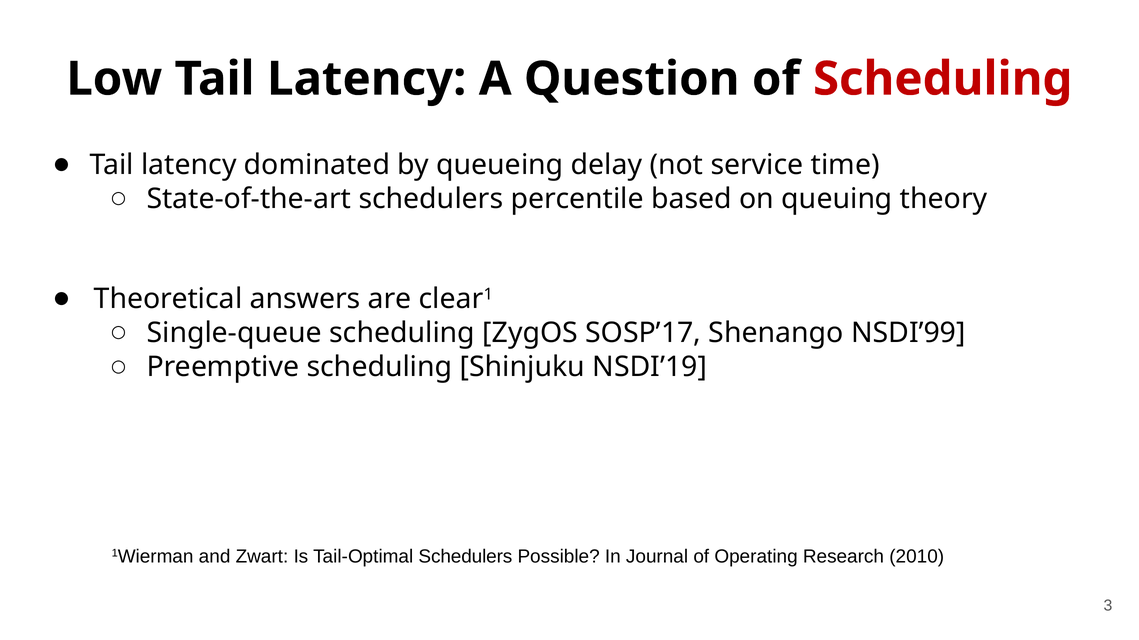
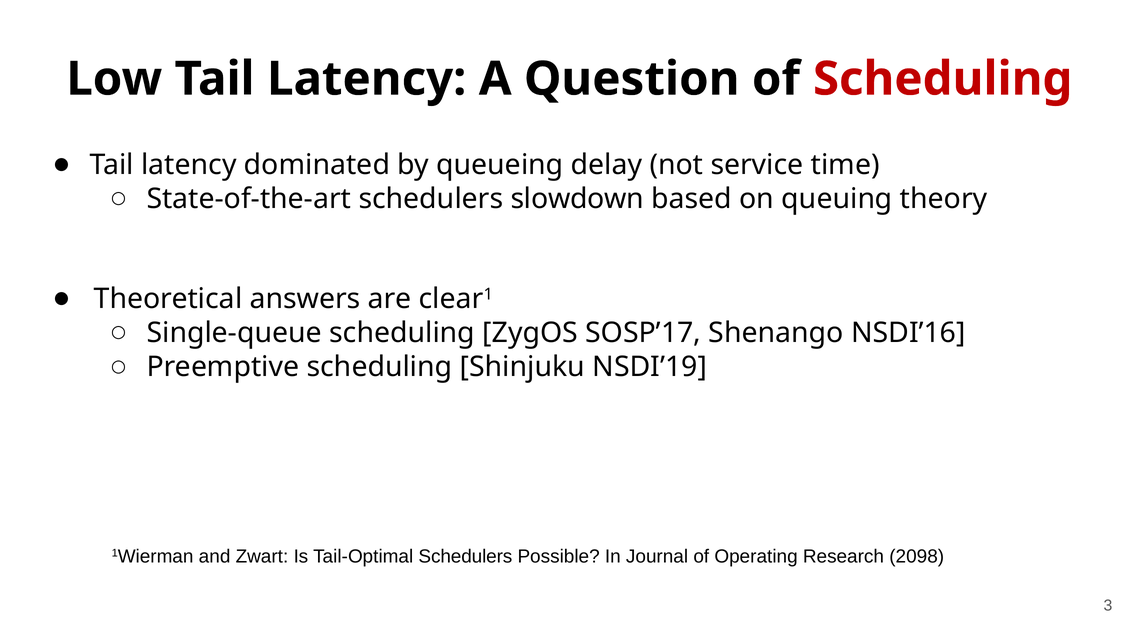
percentile: percentile -> slowdown
NSDI’99: NSDI’99 -> NSDI’16
2010: 2010 -> 2098
